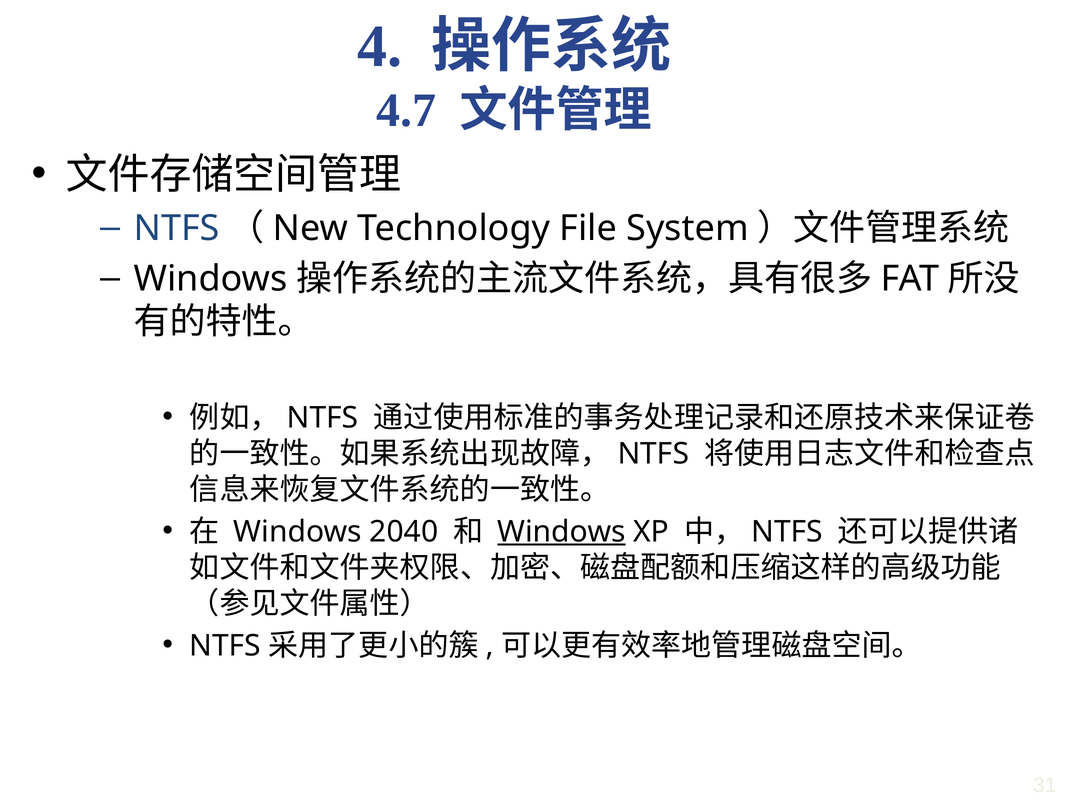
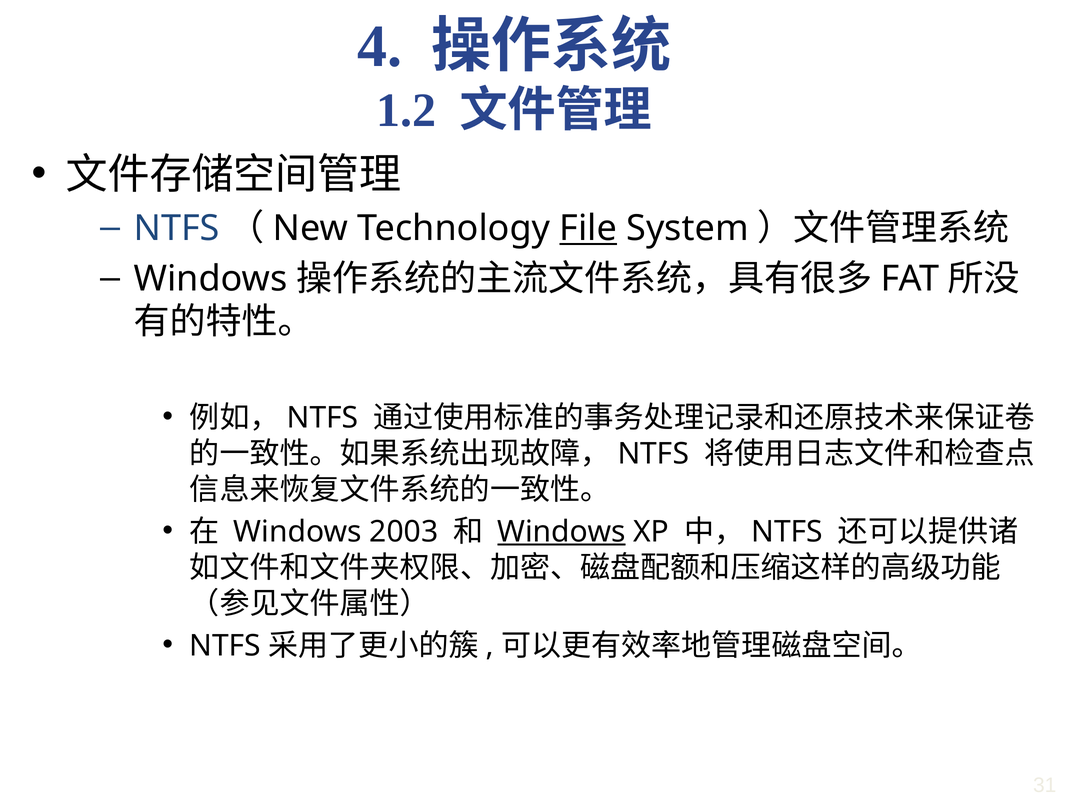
4.7: 4.7 -> 1.2
File underline: none -> present
2040: 2040 -> 2003
